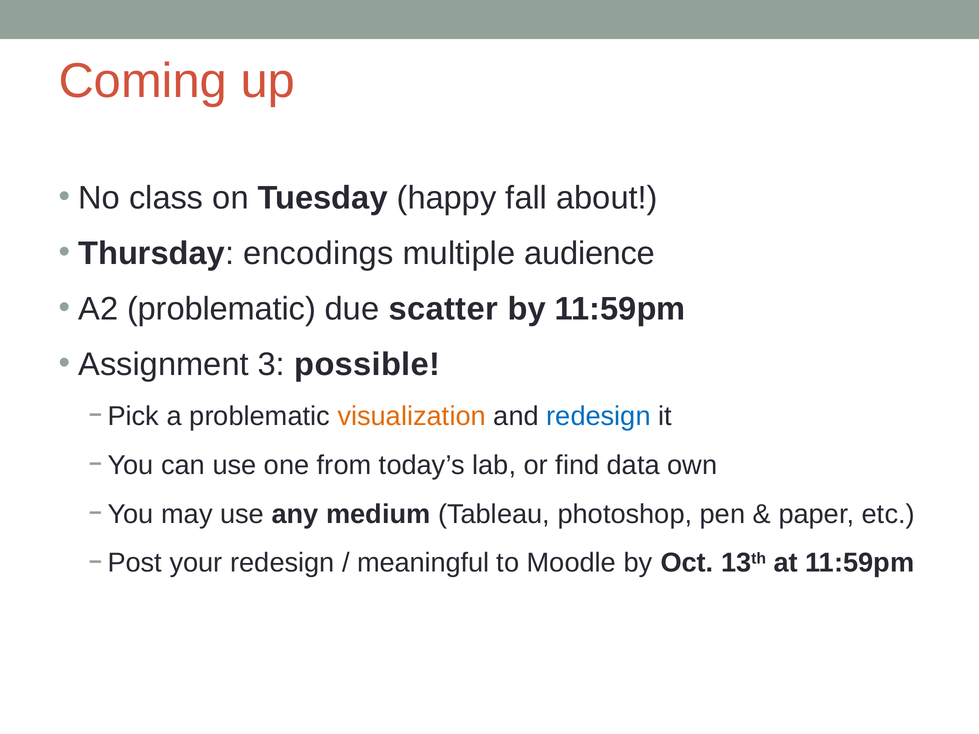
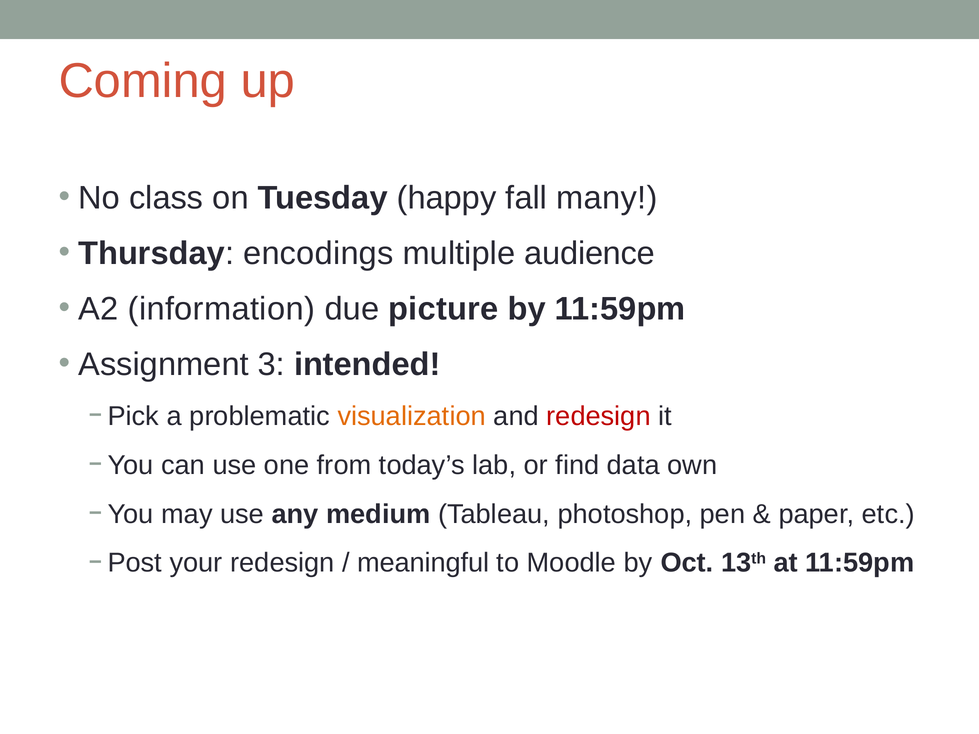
about: about -> many
A2 problematic: problematic -> information
scatter: scatter -> picture
possible: possible -> intended
redesign at (599, 416) colour: blue -> red
